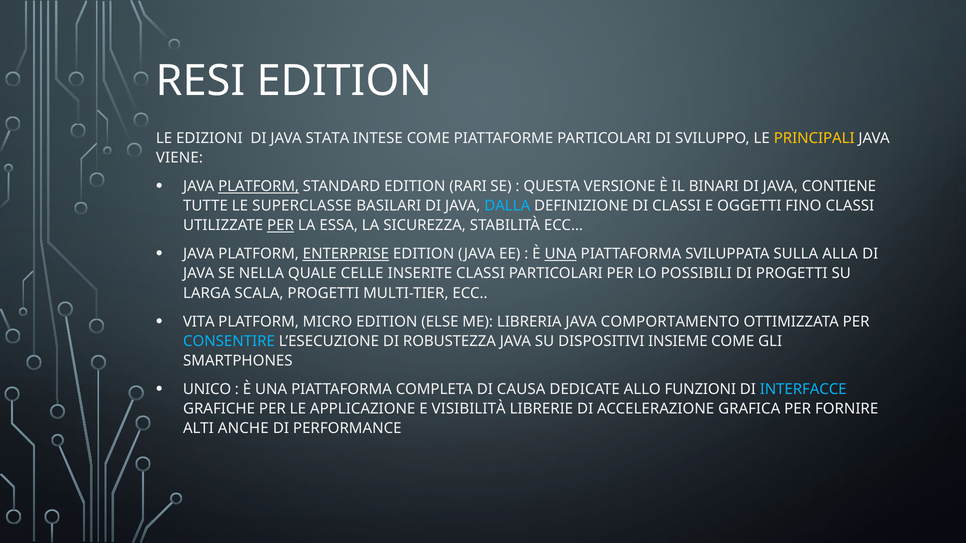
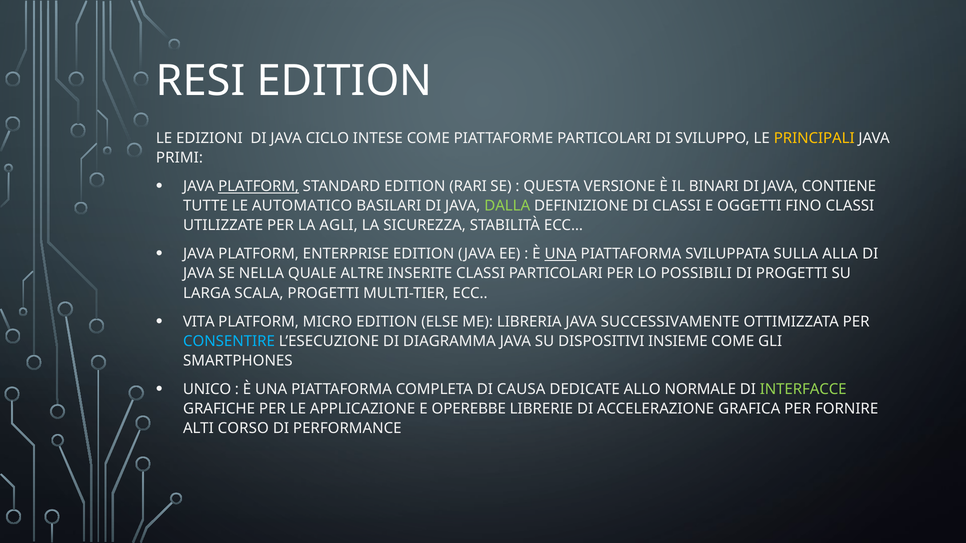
STATA: STATA -> CICLO
VIENE: VIENE -> PRIMI
SUPERCLASSE: SUPERCLASSE -> AUTOMATICO
DALLA colour: light blue -> light green
PER at (280, 226) underline: present -> none
ESSA: ESSA -> AGLI
ENTERPRISE underline: present -> none
CELLE: CELLE -> ALTRE
COMPORTAMENTO: COMPORTAMENTO -> SUCCESSIVAMENTE
ROBUSTEZZA: ROBUSTEZZA -> DIAGRAMMA
FUNZIONI: FUNZIONI -> NORMALE
INTERFACCE colour: light blue -> light green
VISIBILITÀ: VISIBILITÀ -> OPEREBBE
ANCHE: ANCHE -> CORSO
